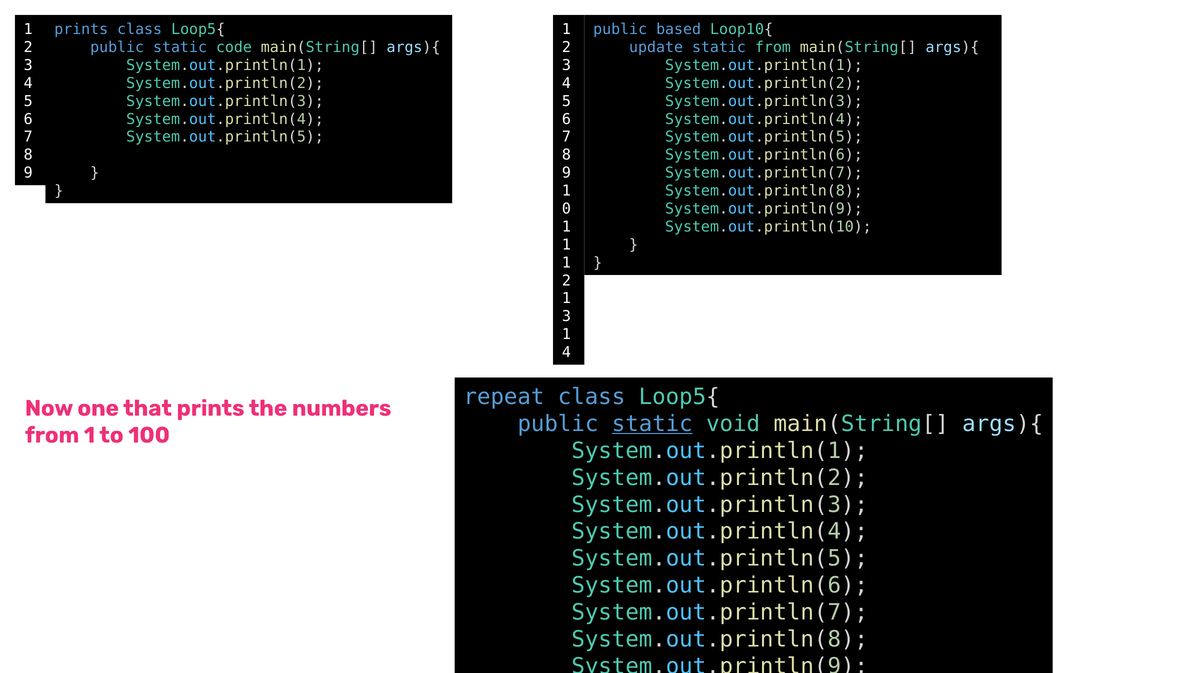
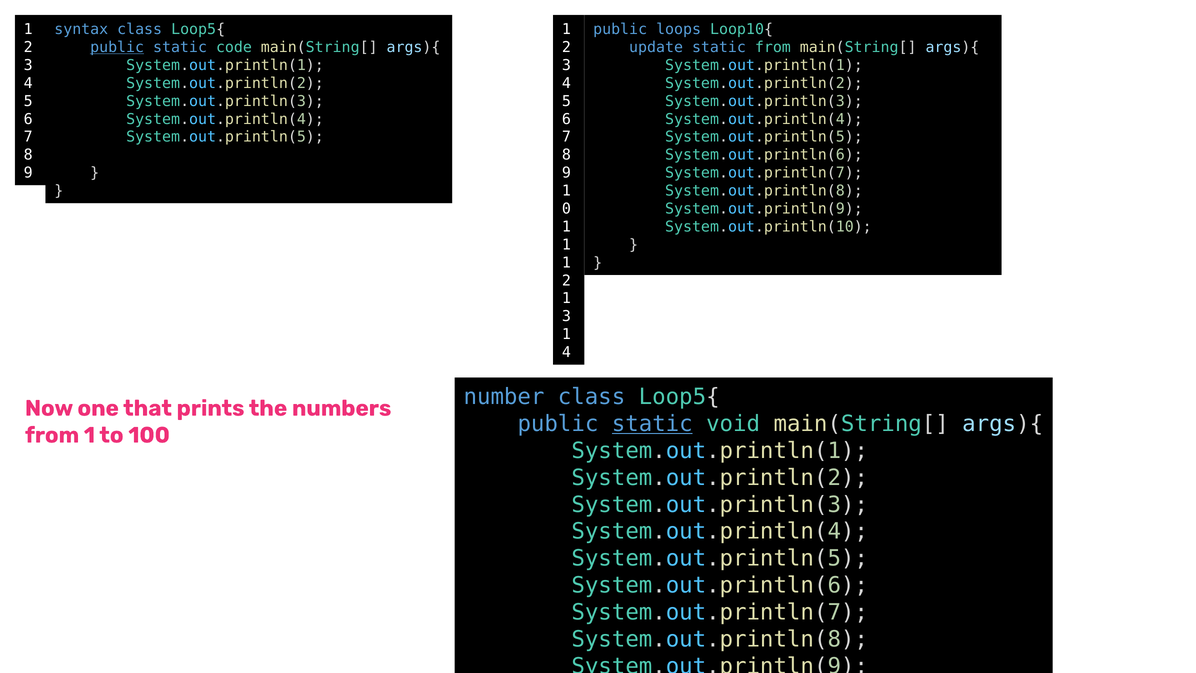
prints at (81, 29): prints -> syntax
based: based -> loops
public at (117, 47) underline: none -> present
repeat: repeat -> number
